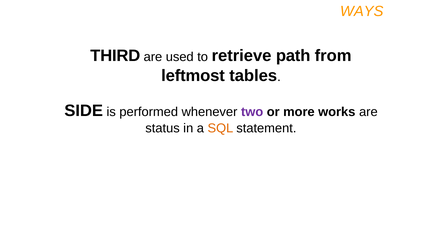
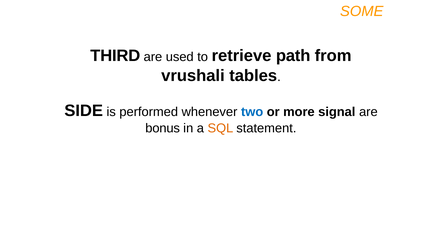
WAYS: WAYS -> SOME
leftmost: leftmost -> vrushali
two colour: purple -> blue
works: works -> signal
status: status -> bonus
